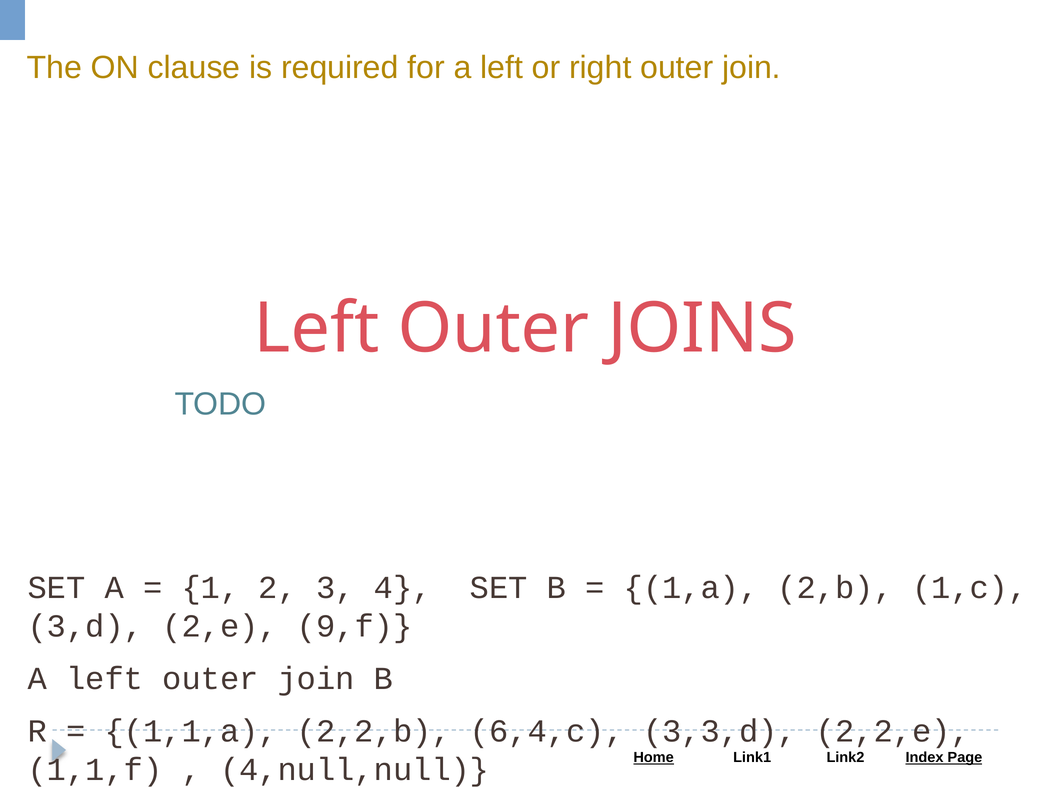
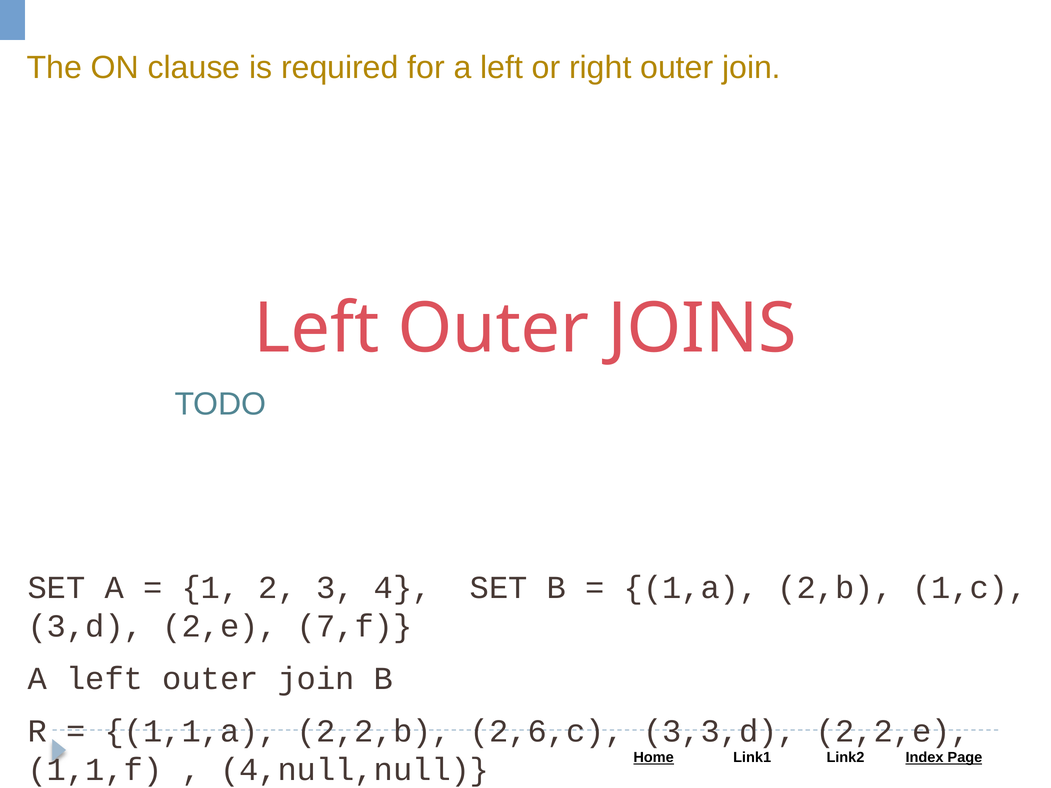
9,f: 9,f -> 7,f
6,4,c: 6,4,c -> 2,6,c
